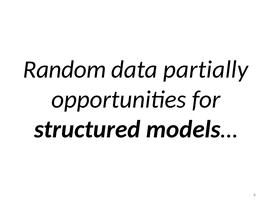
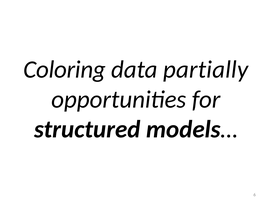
Random: Random -> Coloring
